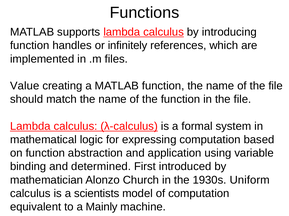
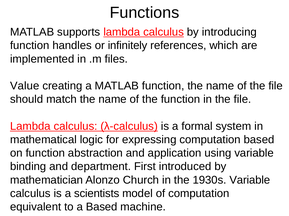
determined: determined -> department
1930s Uniform: Uniform -> Variable
a Mainly: Mainly -> Based
